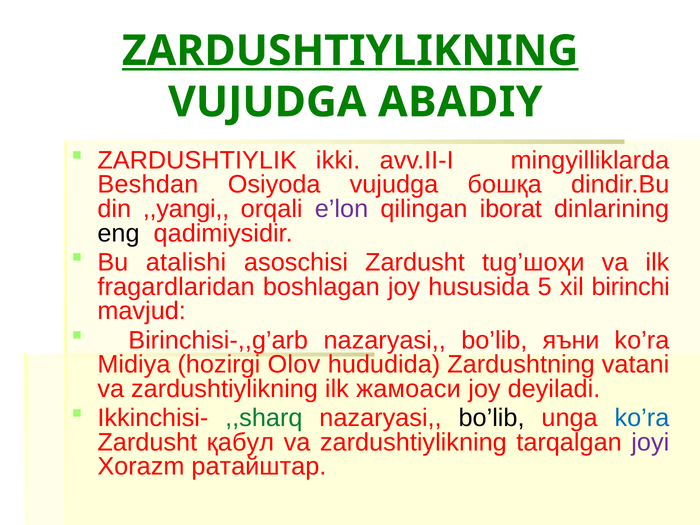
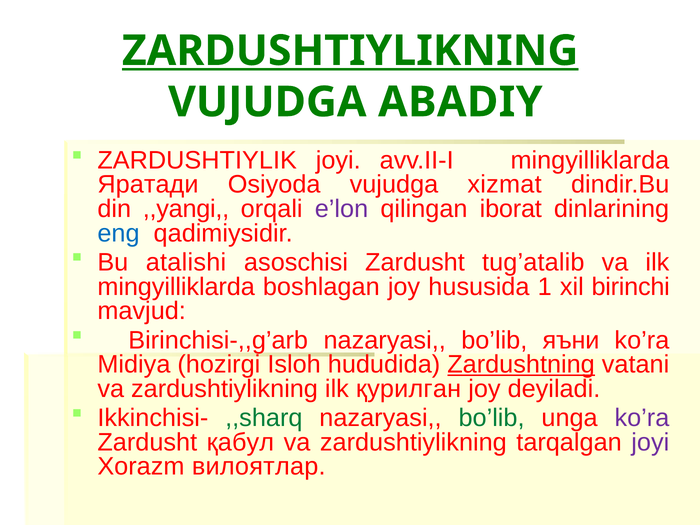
ZARDUSHTIYLIK ikki: ikki -> joyi
Beshdan: Beshdan -> Яратади
бошқа: бошқа -> xizmat
eng colour: black -> blue
tug’шоҳи: tug’шоҳи -> tug’atalib
fragardlaridan at (176, 287): fragardlaridan -> mingyilliklarda
5: 5 -> 1
Olov: Olov -> Isloh
Zardushtning underline: none -> present
жамоаси: жамоаси -> қурилган
bo’lib at (492, 418) colour: black -> green
ko’ra at (642, 418) colour: blue -> purple
ратайштар: ратайштар -> вилоятлар
